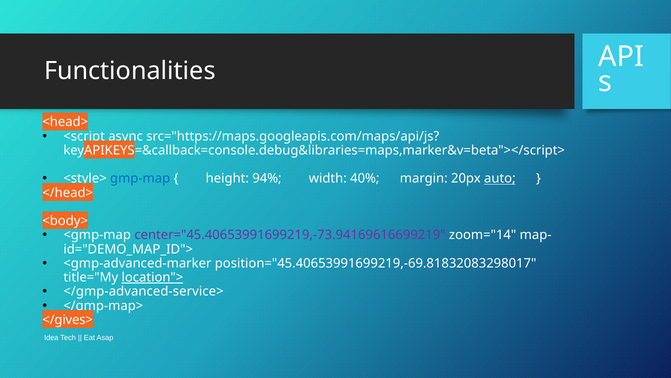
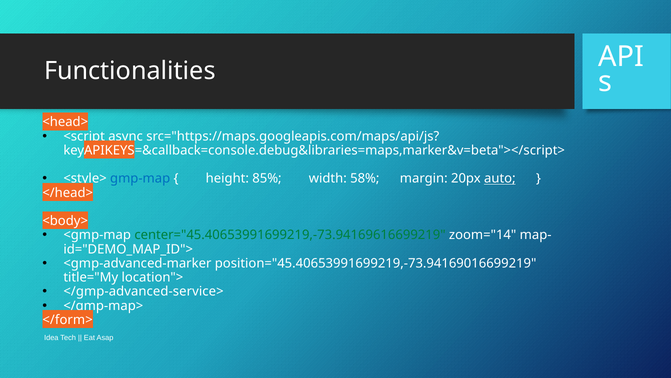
94%: 94% -> 85%
40%: 40% -> 58%
center="45.40653991699219,-73.94169616699219 colour: purple -> green
position="45.40653991699219,-69.81832083298017: position="45.40653991699219,-69.81832083298017 -> position="45.40653991699219,-73.94169016699219
location"> underline: present -> none
</gives>: </gives> -> </form>
